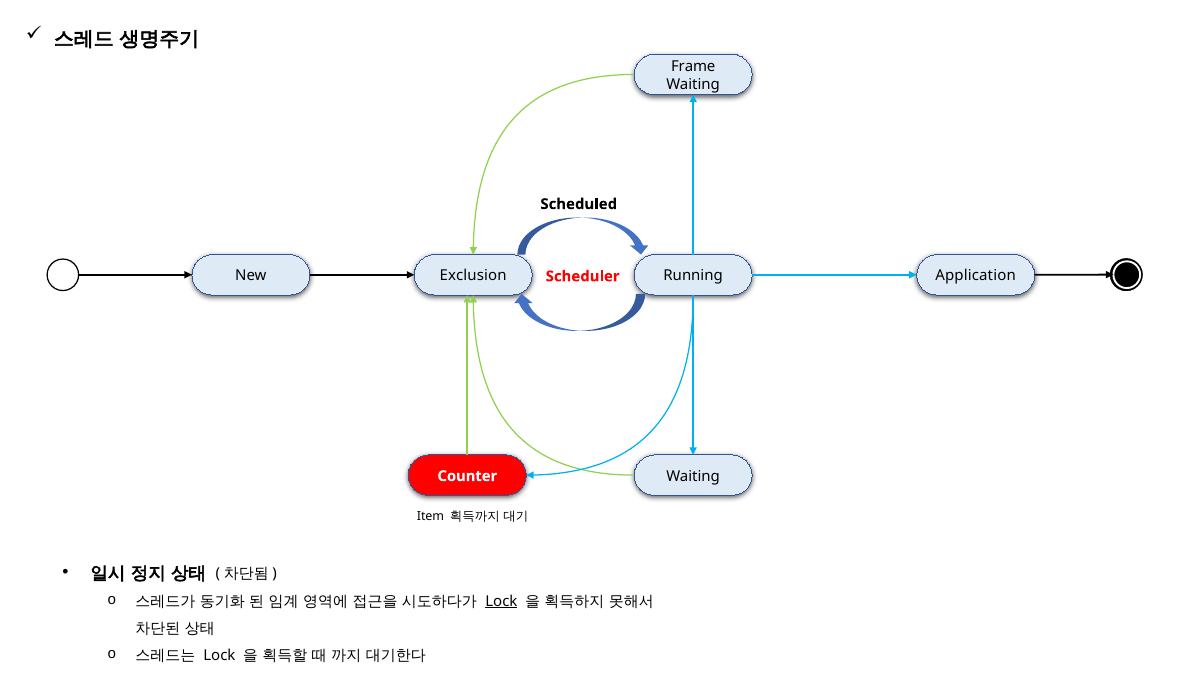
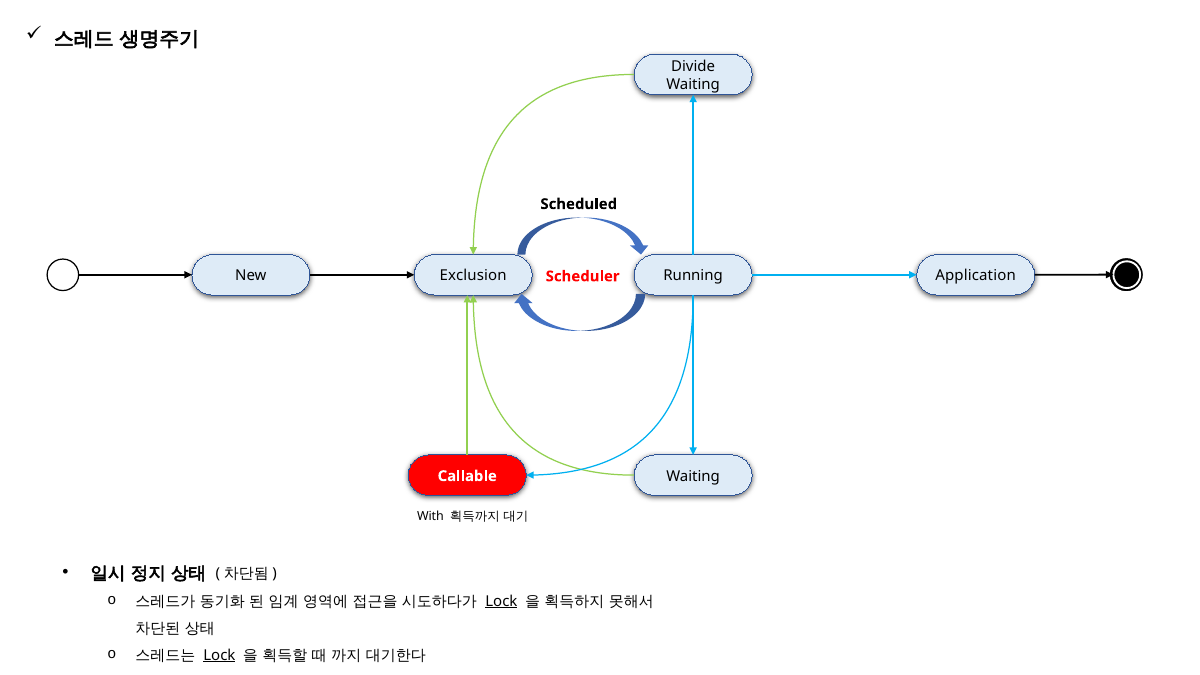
Frame: Frame -> Divide
Counter: Counter -> Callable
Item: Item -> With
Lock at (219, 655) underline: none -> present
